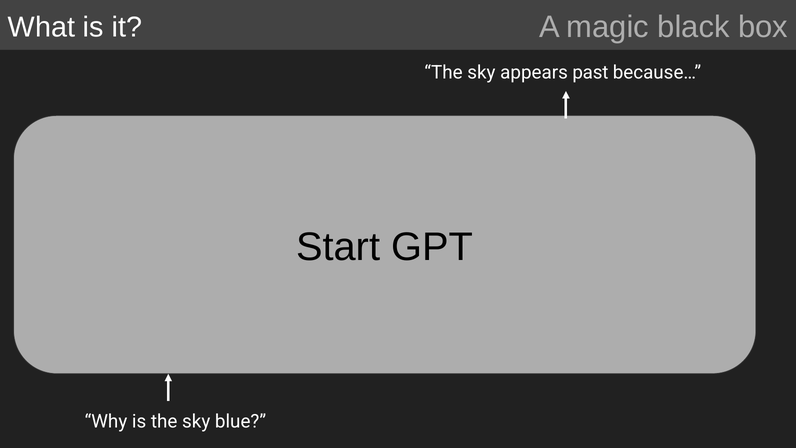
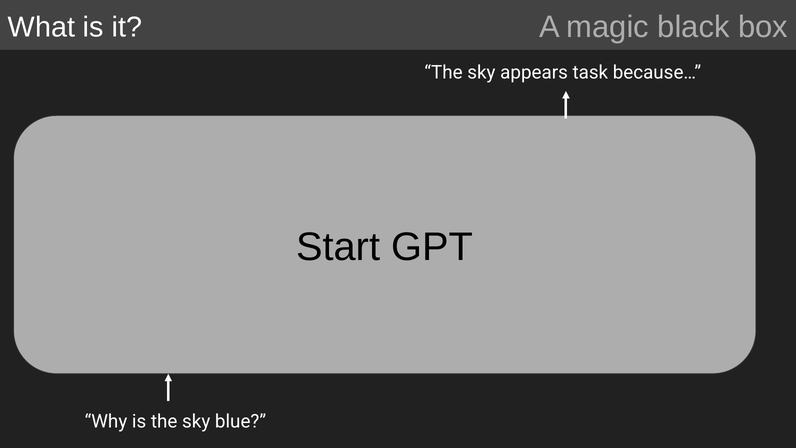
past: past -> task
